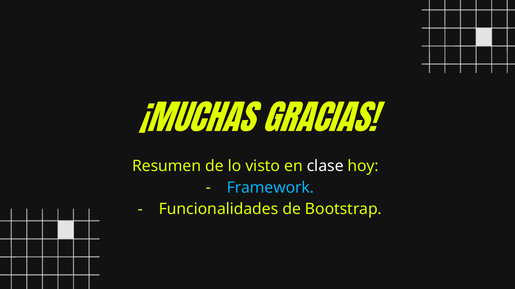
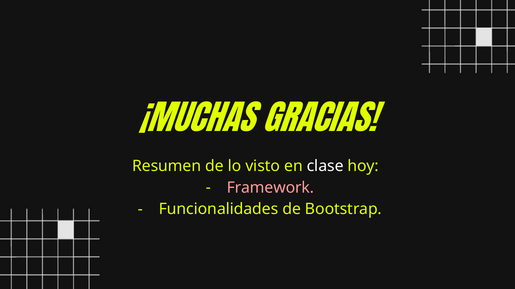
Framework colour: light blue -> pink
